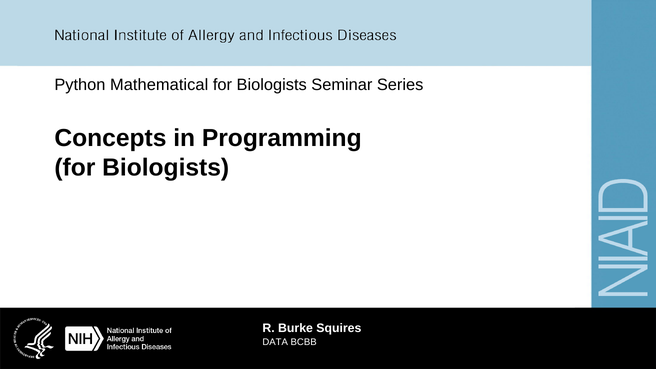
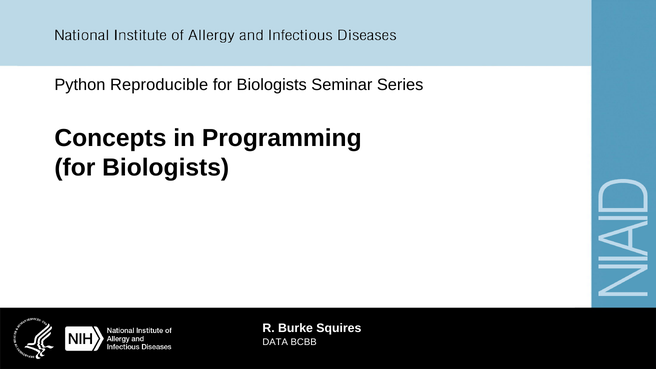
Mathematical: Mathematical -> Reproducible
